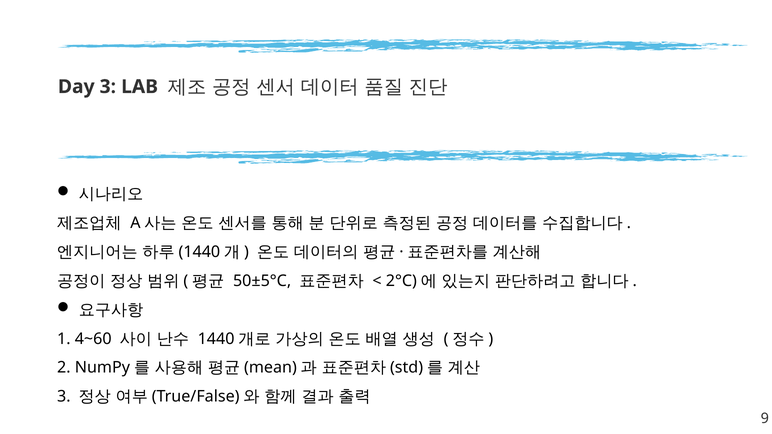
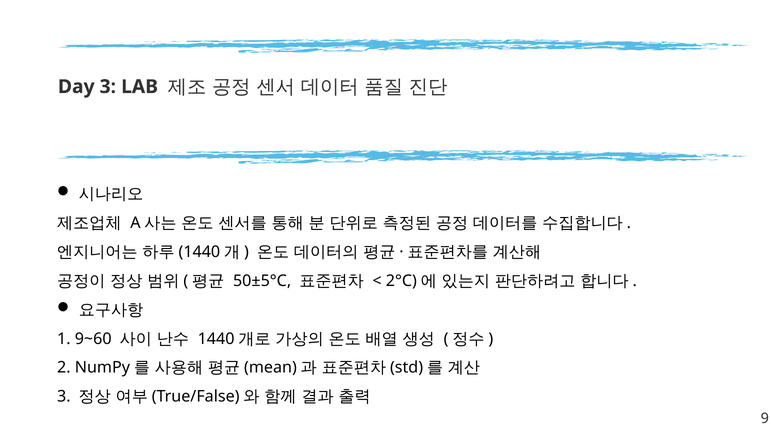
4~60: 4~60 -> 9~60
